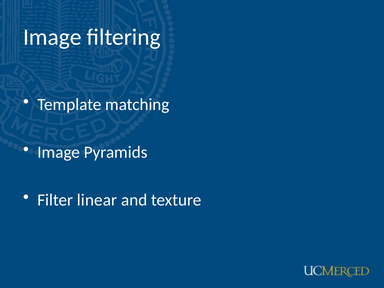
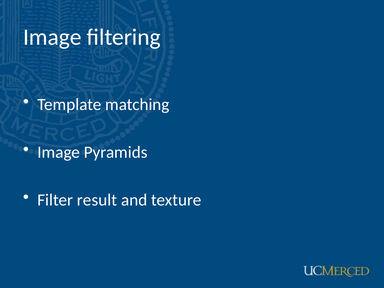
linear: linear -> result
